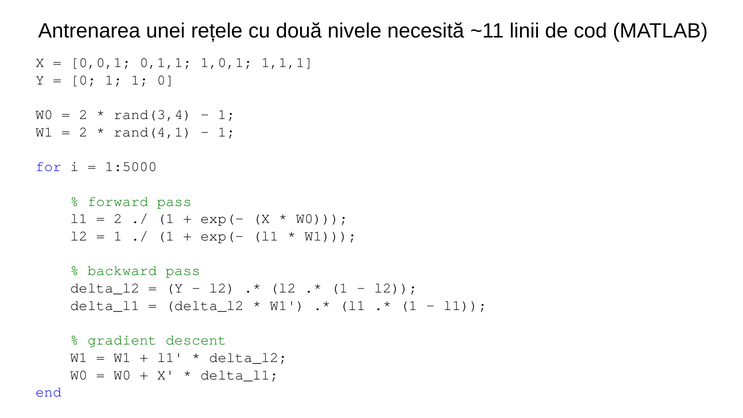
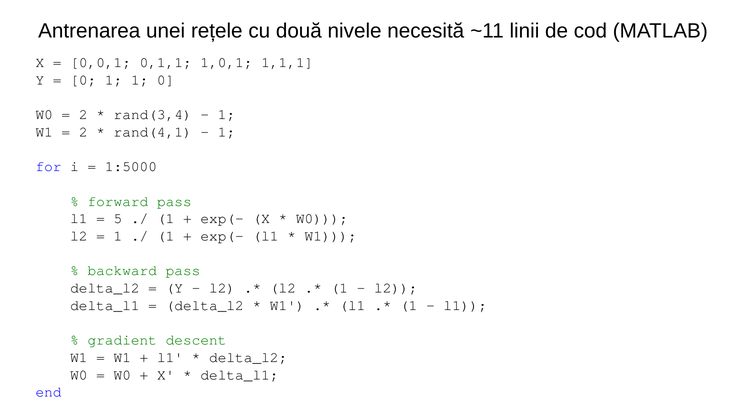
2 at (118, 219): 2 -> 5
